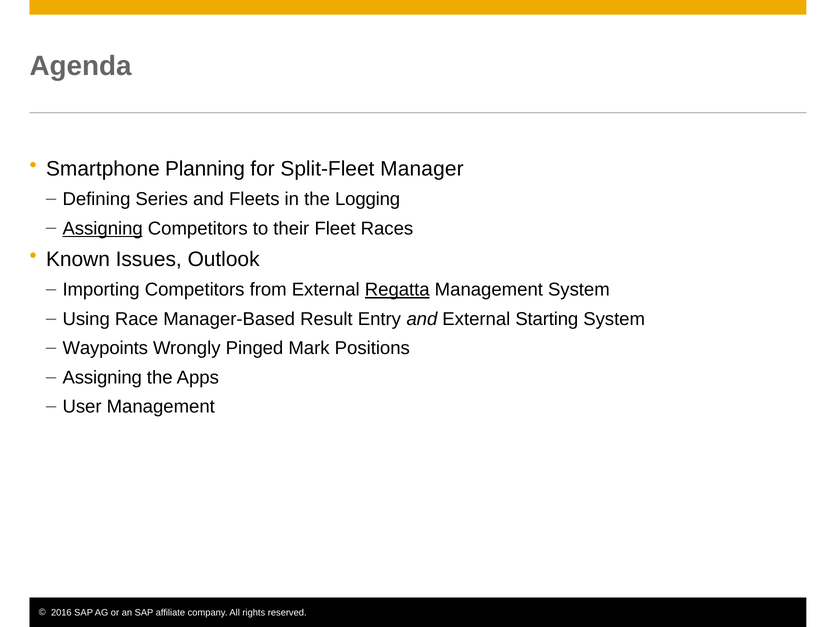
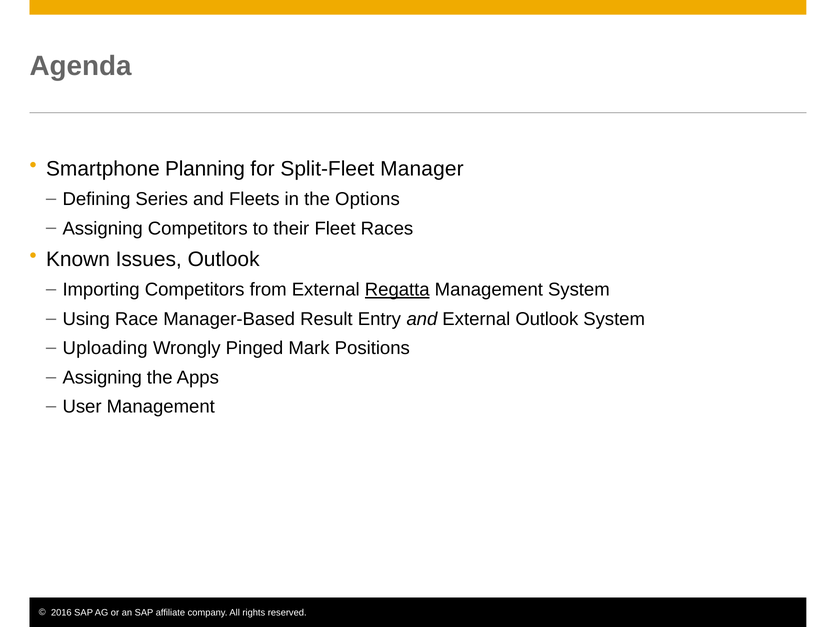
Logging: Logging -> Options
Assigning at (103, 228) underline: present -> none
External Starting: Starting -> Outlook
Waypoints: Waypoints -> Uploading
